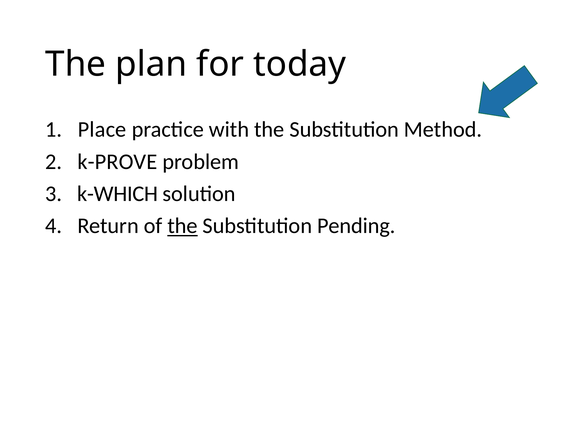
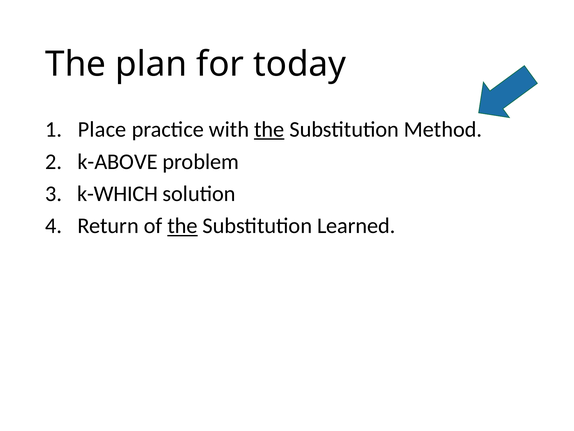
the at (269, 129) underline: none -> present
k-PROVE: k-PROVE -> k-ABOVE
Pending: Pending -> Learned
